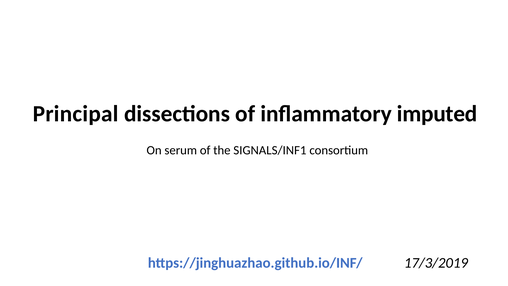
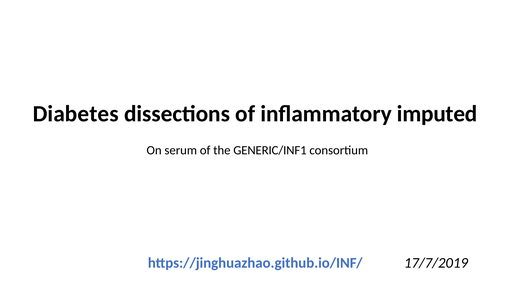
Principal: Principal -> Diabetes
SIGNALS/INF1: SIGNALS/INF1 -> GENERIC/INF1
17/3/2019: 17/3/2019 -> 17/7/2019
